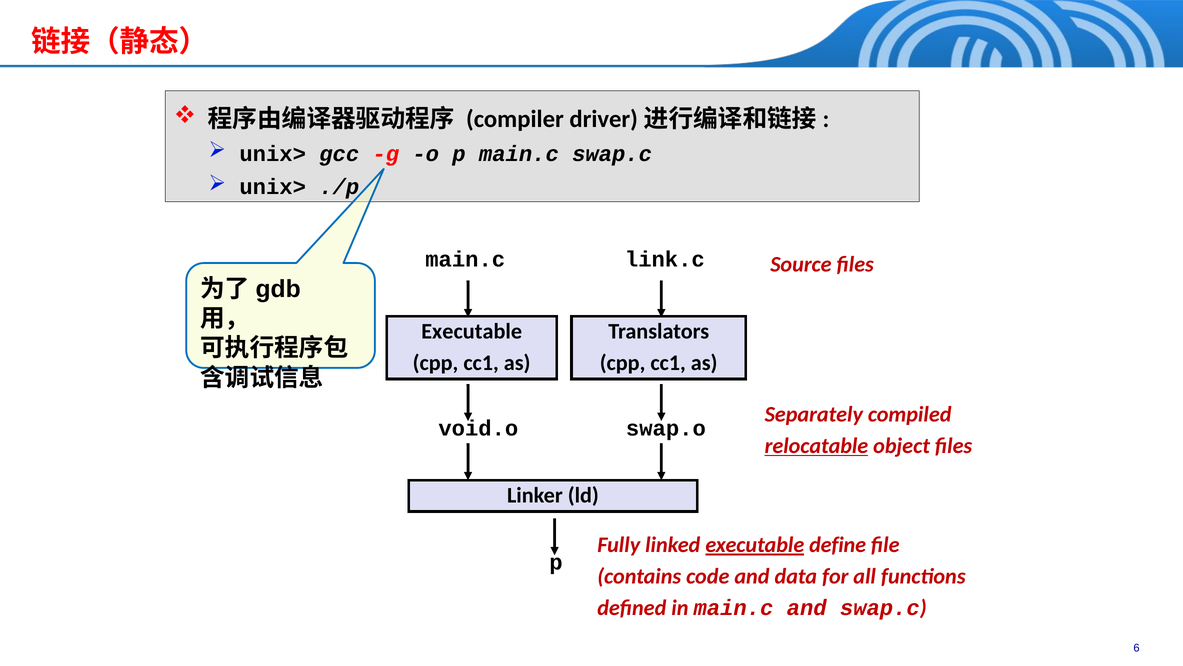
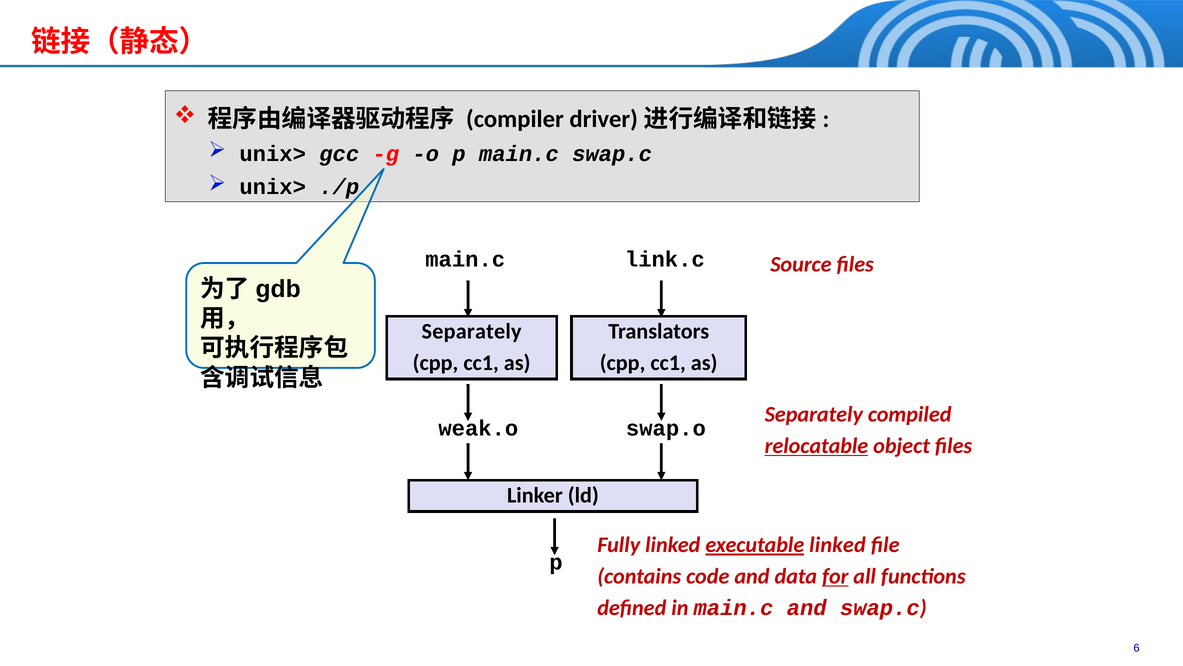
Executable at (472, 331): Executable -> Separately
void.o: void.o -> weak.o
executable define: define -> linked
for underline: none -> present
